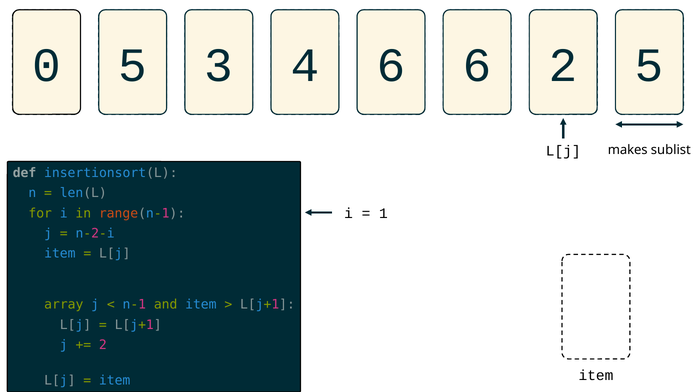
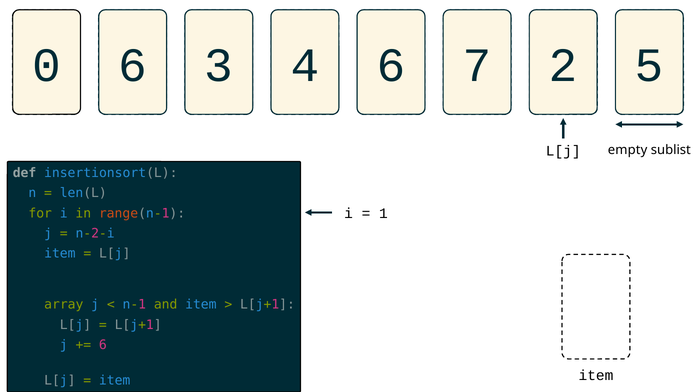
0 5: 5 -> 6
6 6: 6 -> 7
makes: makes -> empty
2 at (103, 344): 2 -> 6
